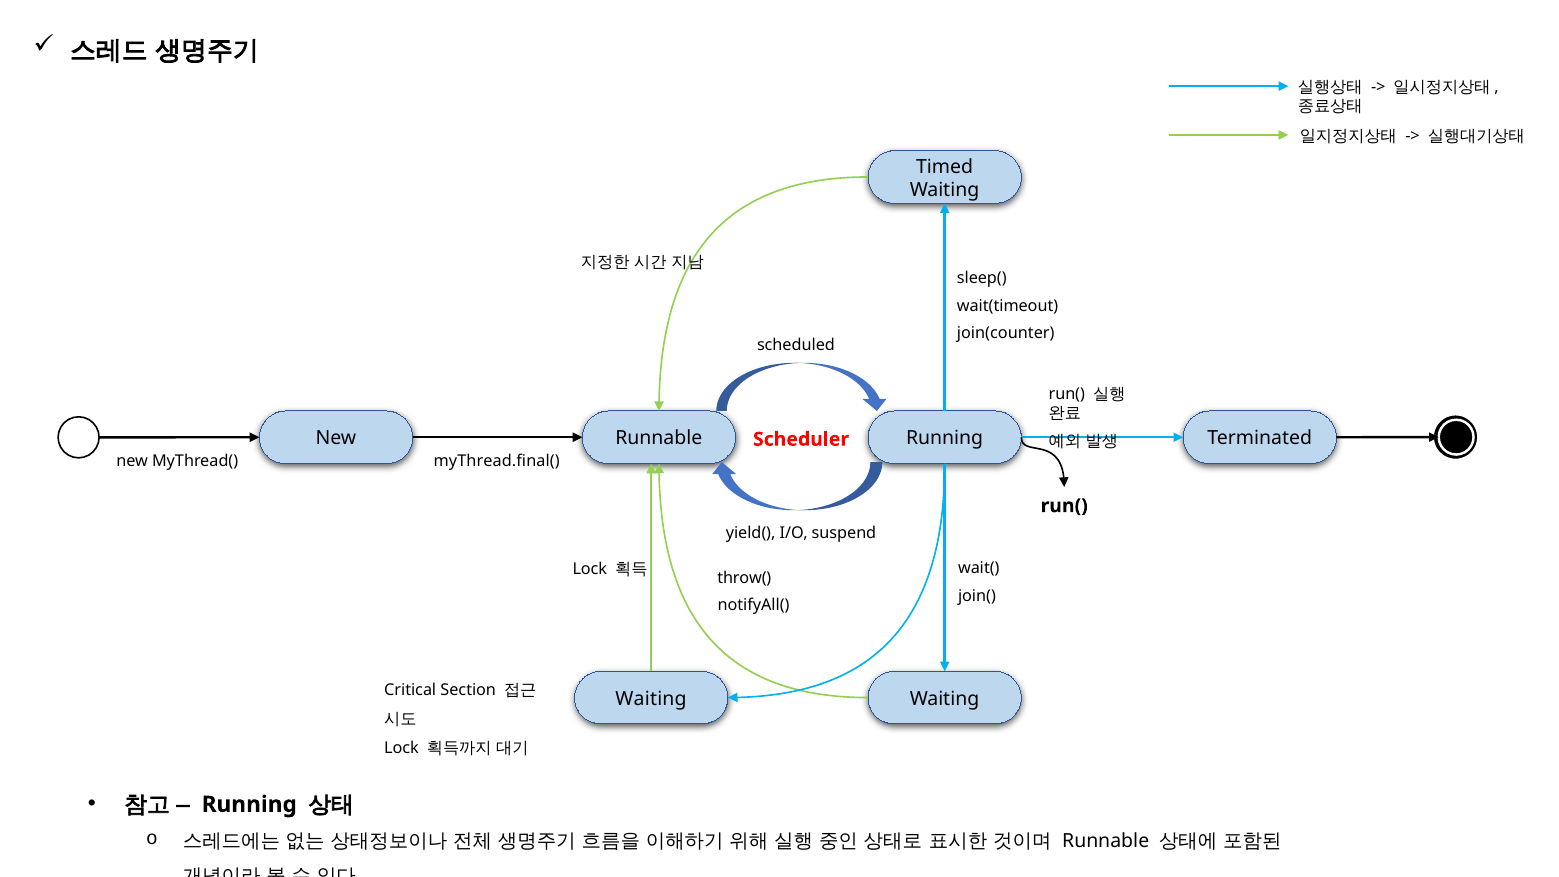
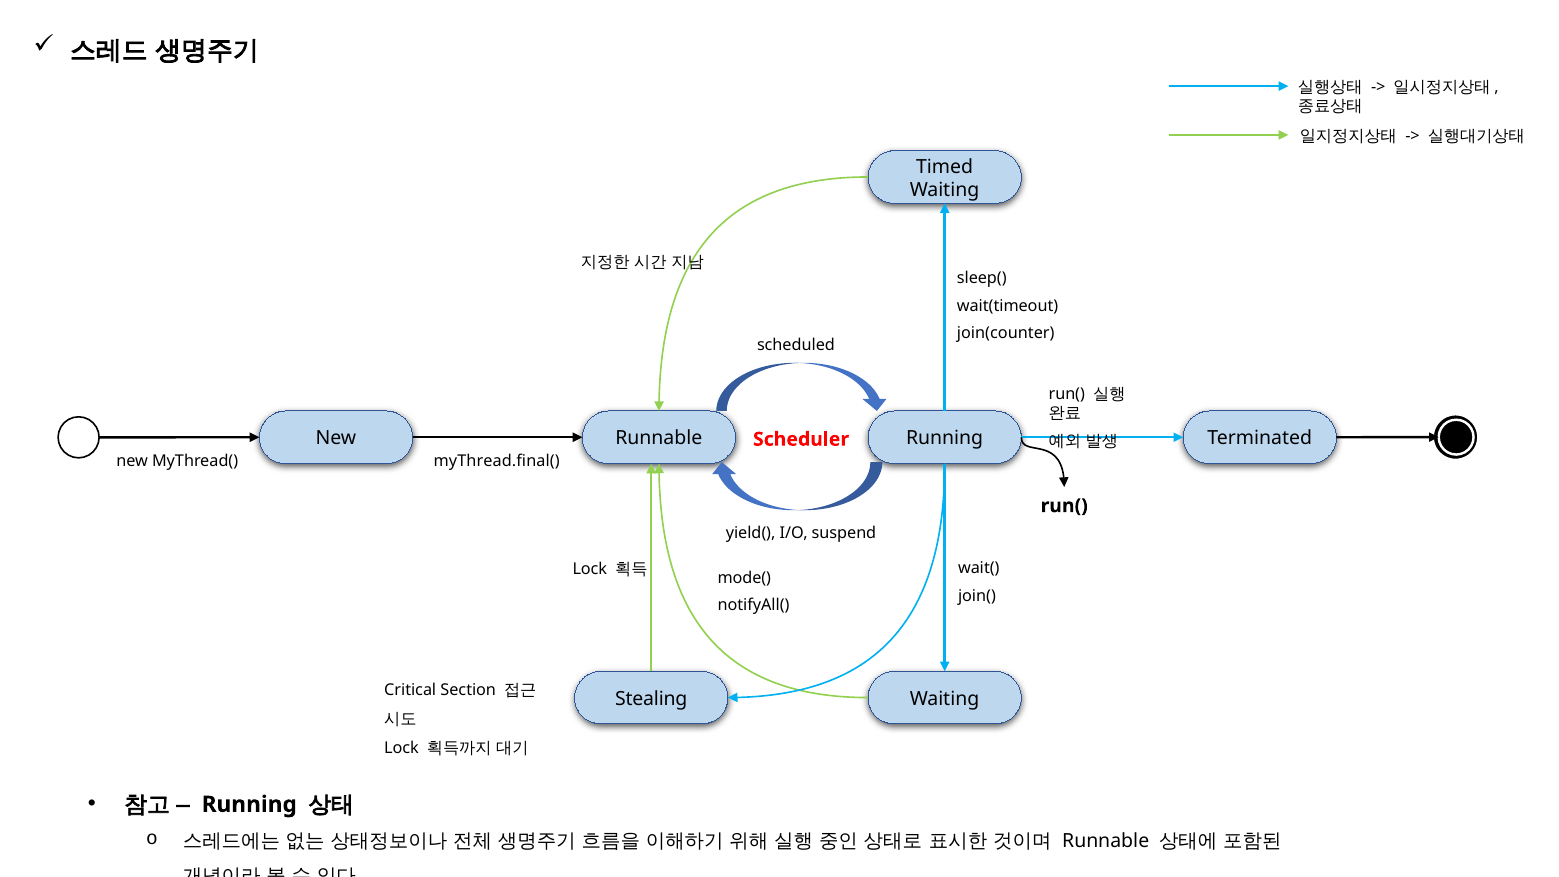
throw(: throw( -> mode(
Waiting at (651, 699): Waiting -> Stealing
